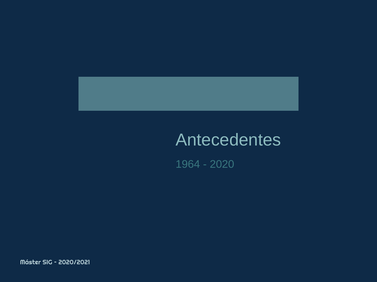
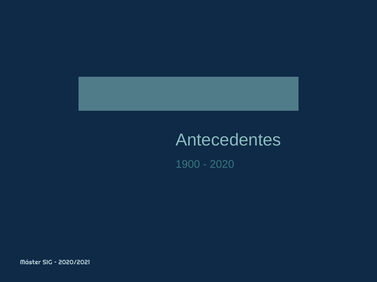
1964: 1964 -> 1900
